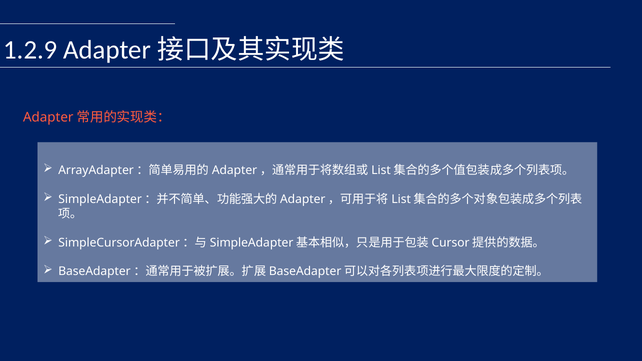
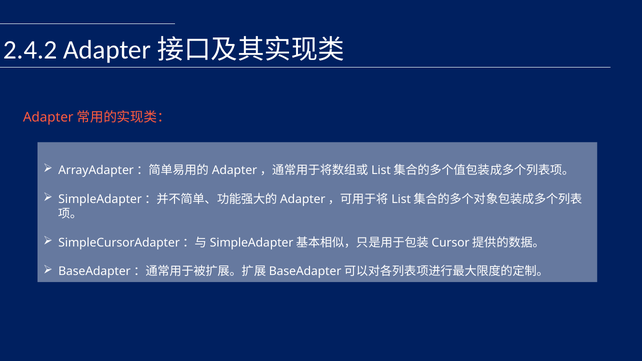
1.2.9: 1.2.9 -> 2.4.2
